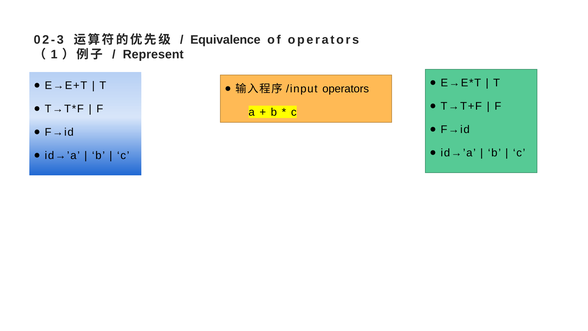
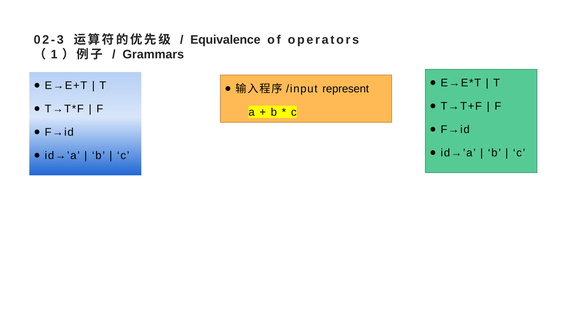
Represent: Represent -> Grammars
operators at (346, 89): operators -> represent
